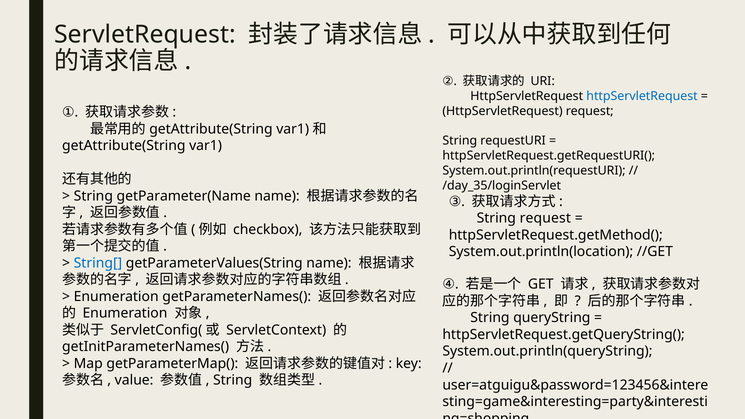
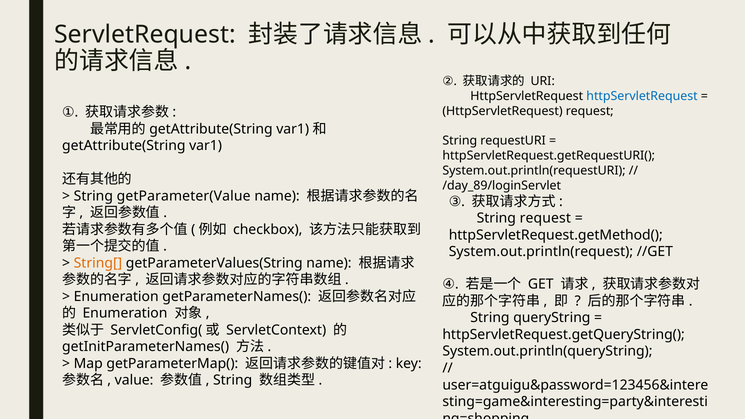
/day_35/loginServlet: /day_35/loginServlet -> /day_89/loginServlet
getParameter(Name: getParameter(Name -> getParameter(Value
System.out.println(location: System.out.println(location -> System.out.println(request
String[ colour: blue -> orange
